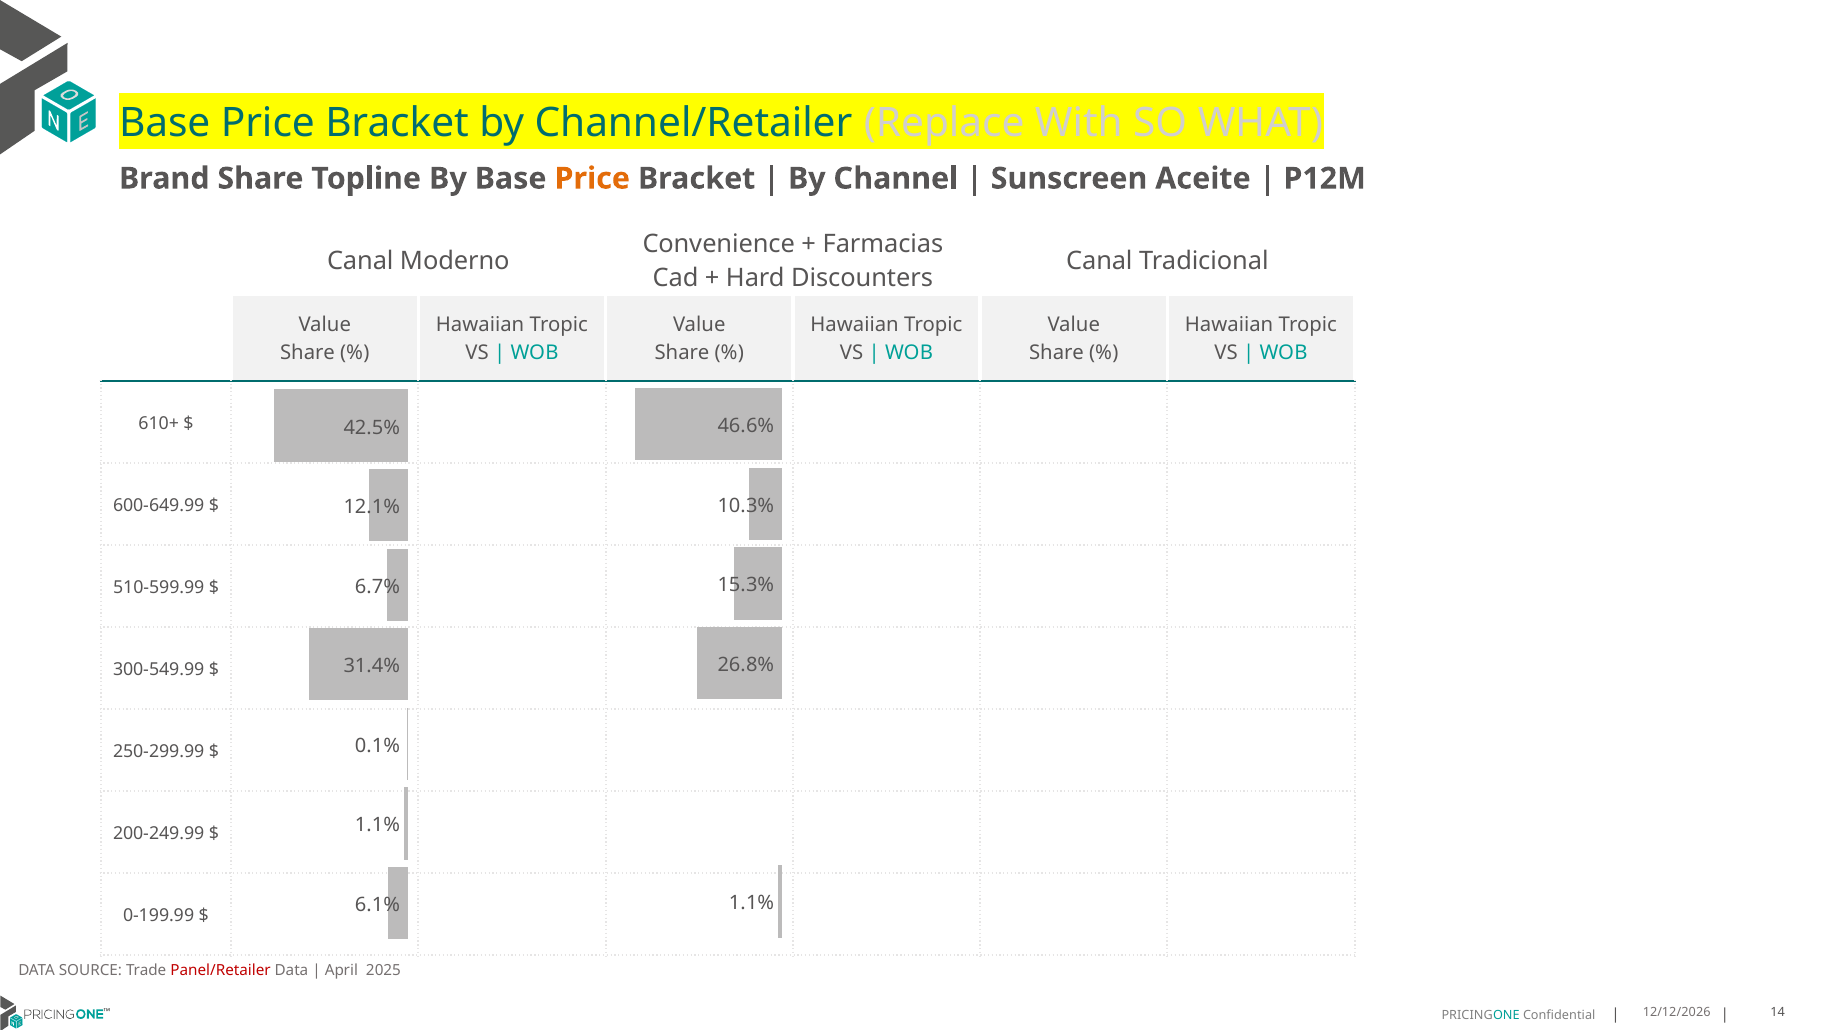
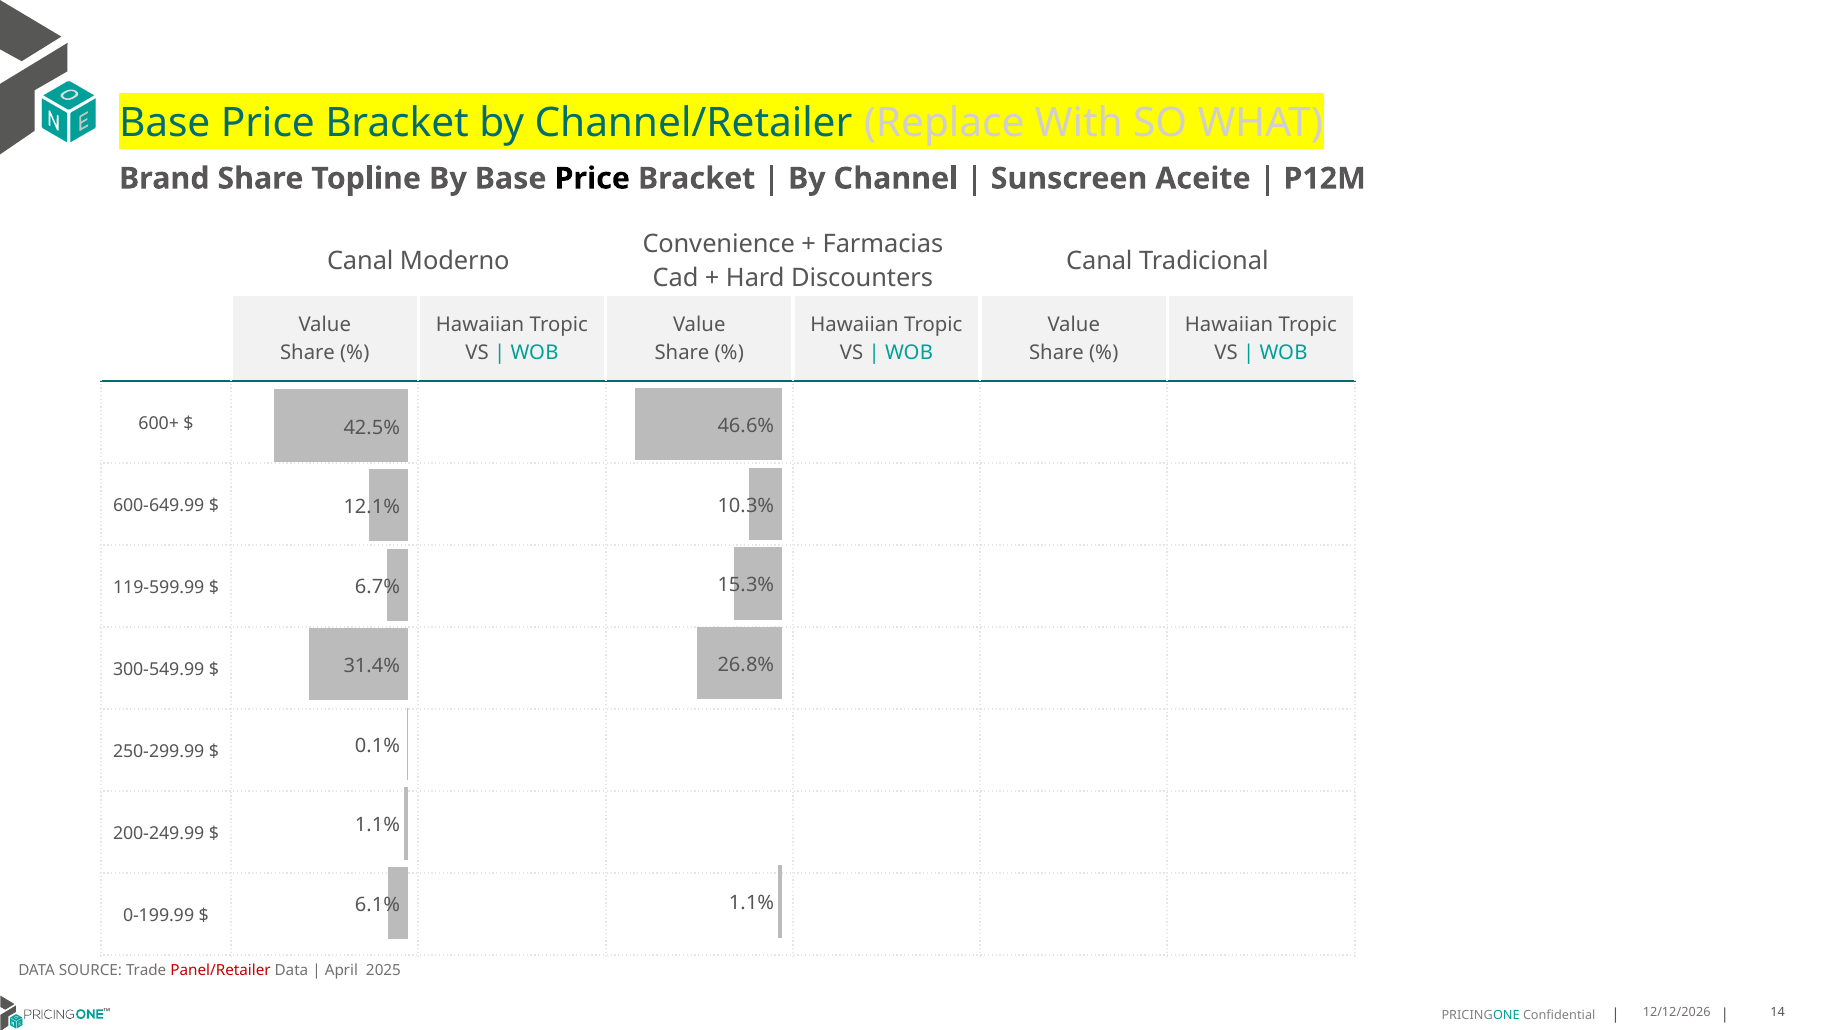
Price at (592, 178) colour: orange -> black
610+: 610+ -> 600+
510-599.99: 510-599.99 -> 119-599.99
